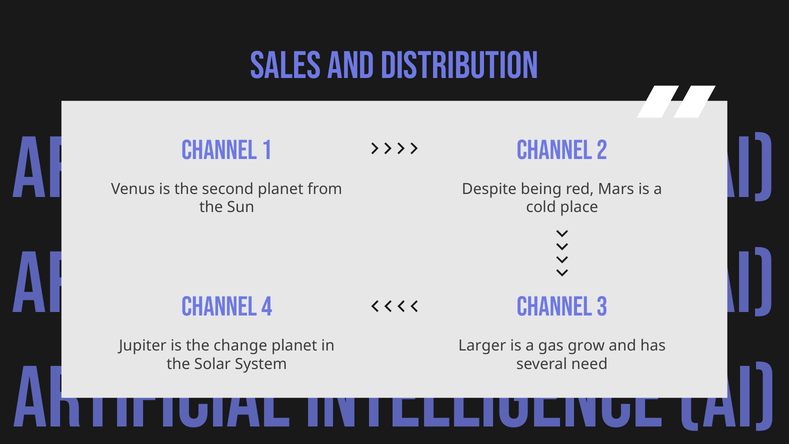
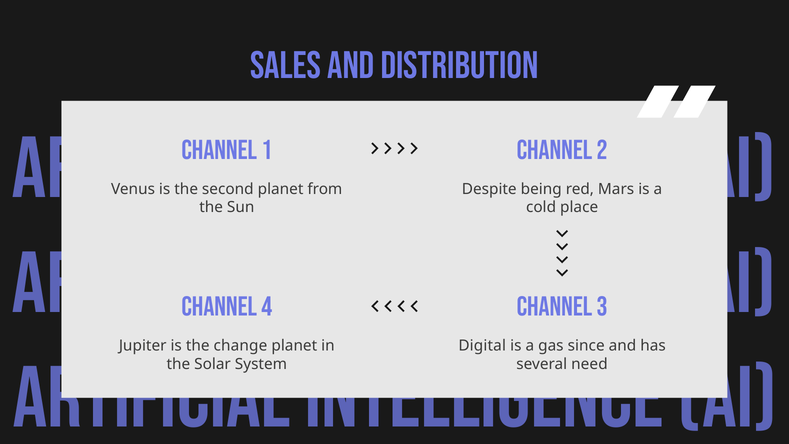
Larger: Larger -> Digital
grow: grow -> since
